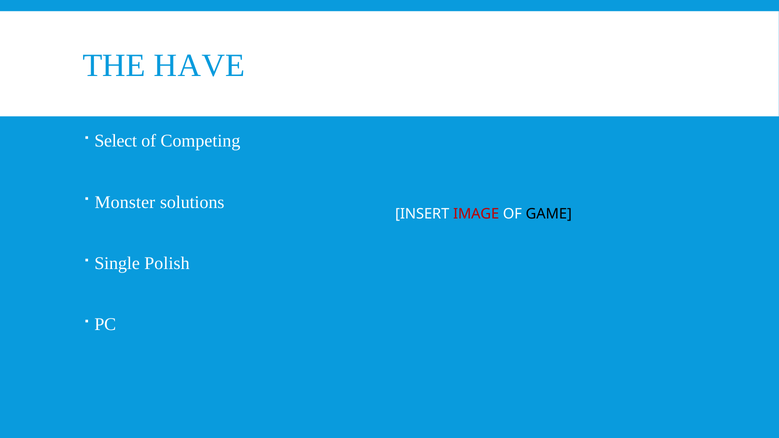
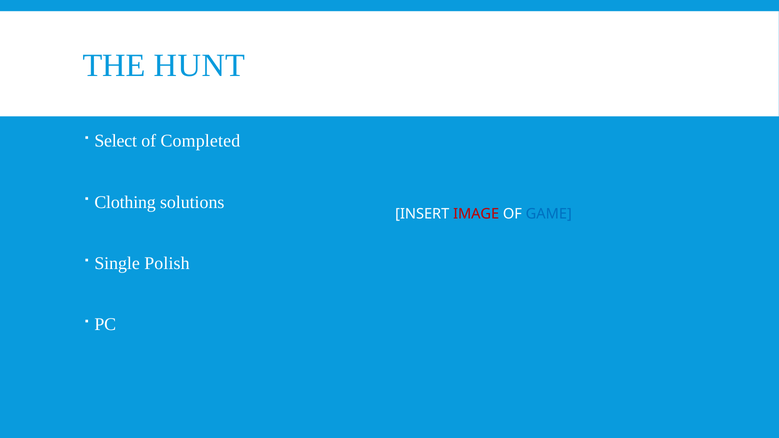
HAVE: HAVE -> HUNT
Competing: Competing -> Completed
Monster: Monster -> Clothing
GAME colour: black -> blue
